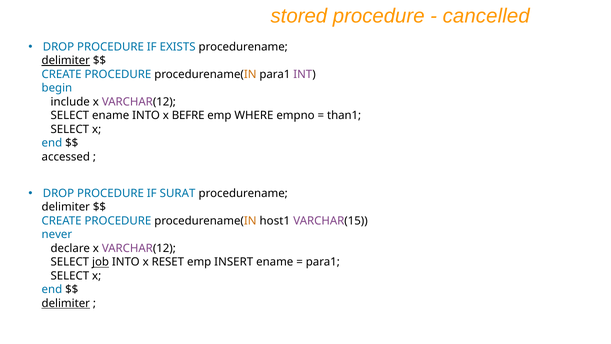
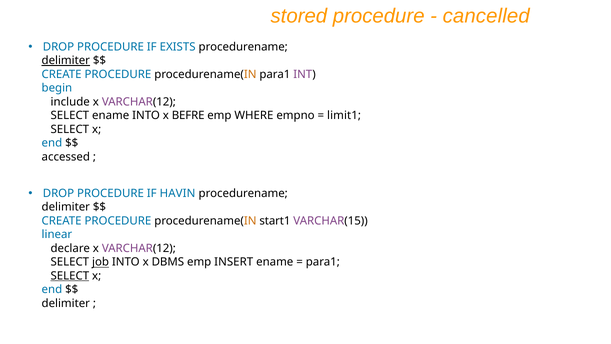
than1: than1 -> limit1
SURAT: SURAT -> HAVIN
host1: host1 -> start1
never: never -> linear
RESET: RESET -> DBMS
SELECT at (70, 276) underline: none -> present
delimiter at (66, 303) underline: present -> none
